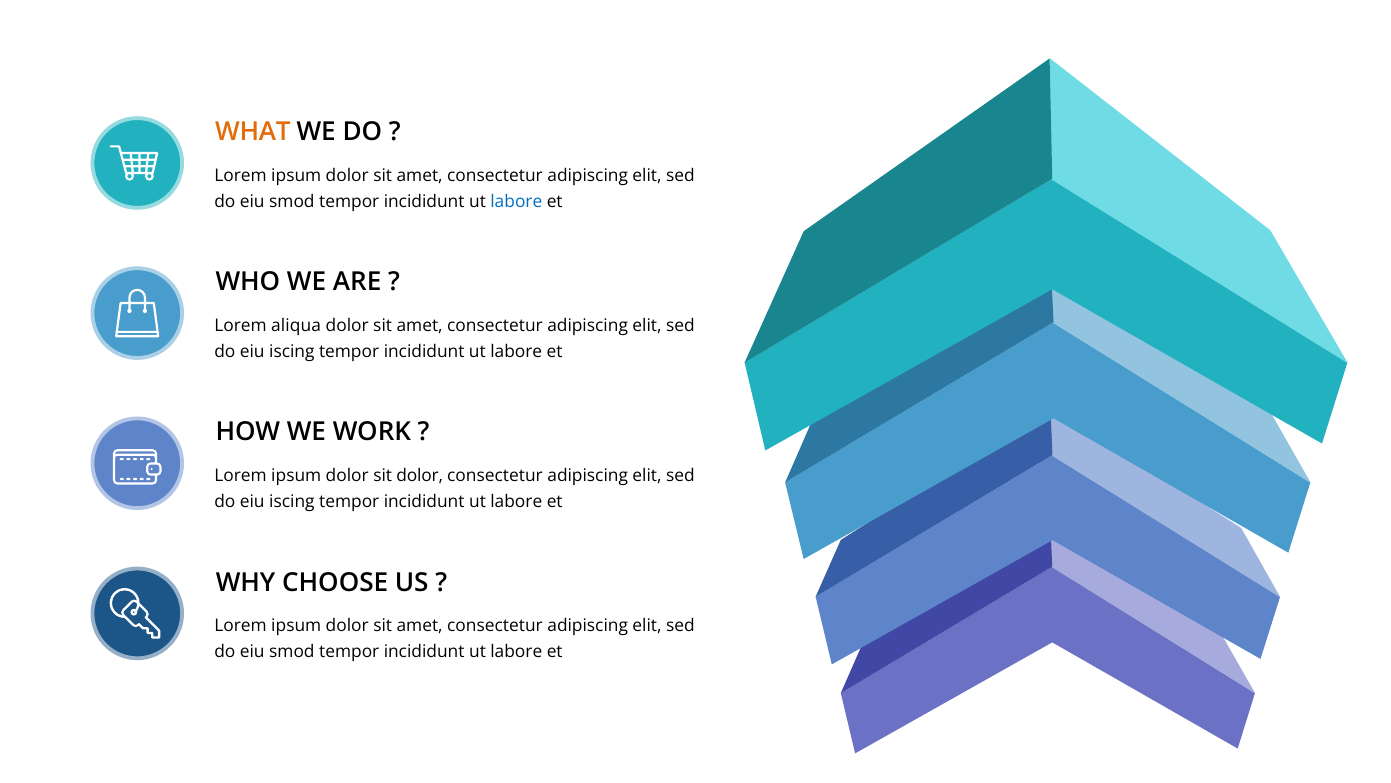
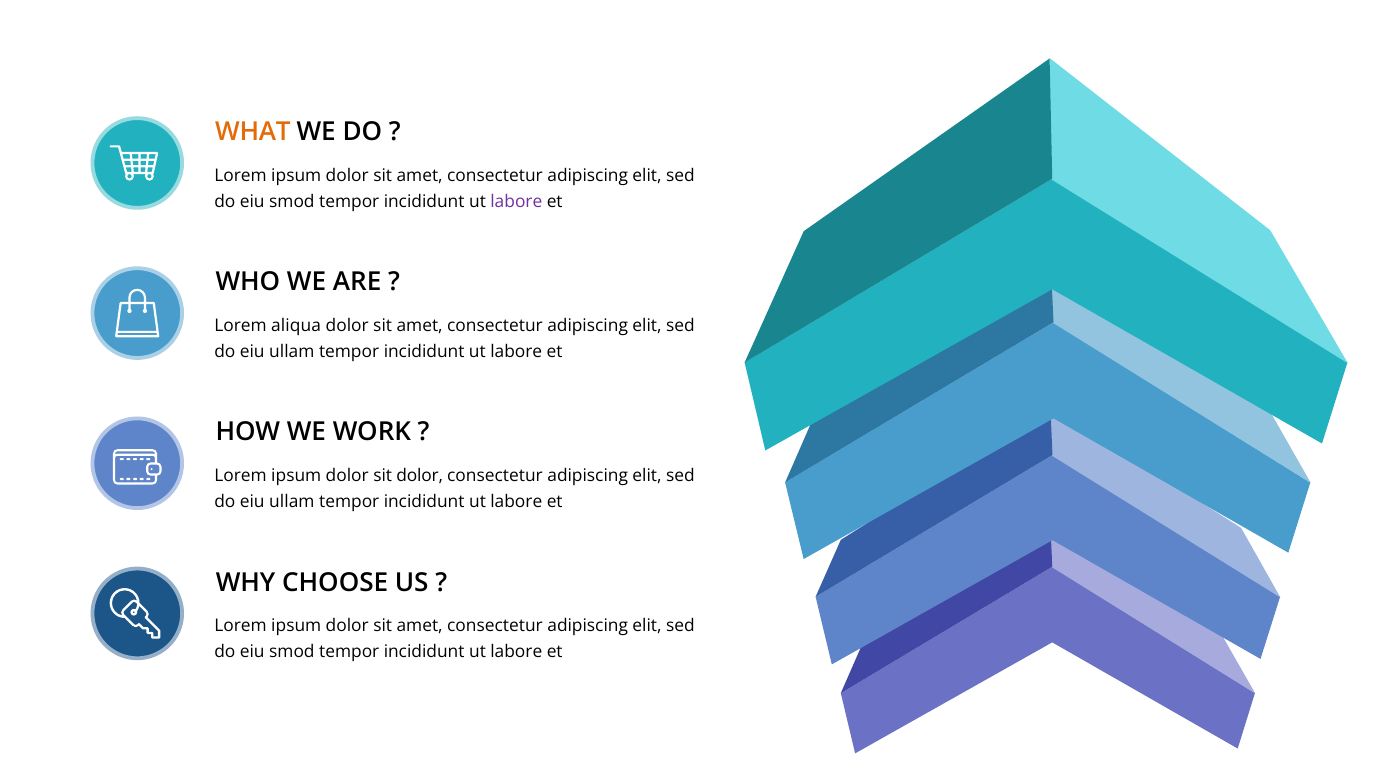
labore at (516, 201) colour: blue -> purple
iscing at (292, 351): iscing -> ullam
iscing at (292, 501): iscing -> ullam
